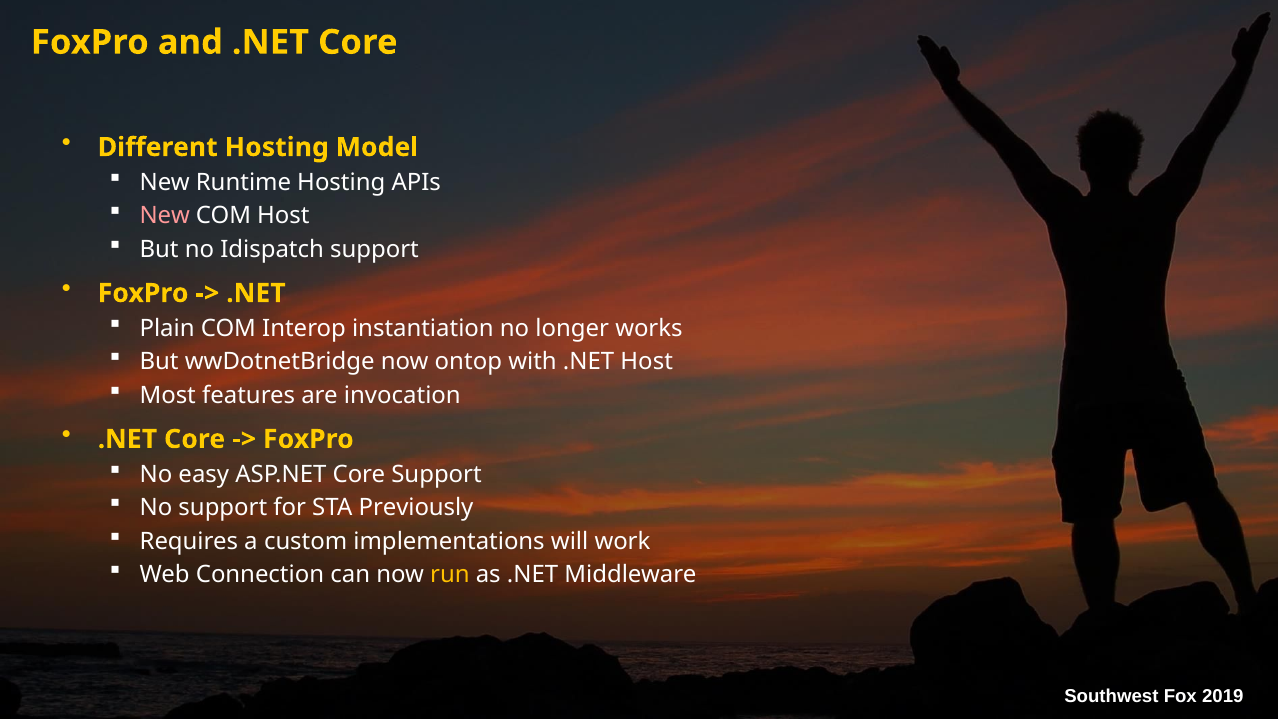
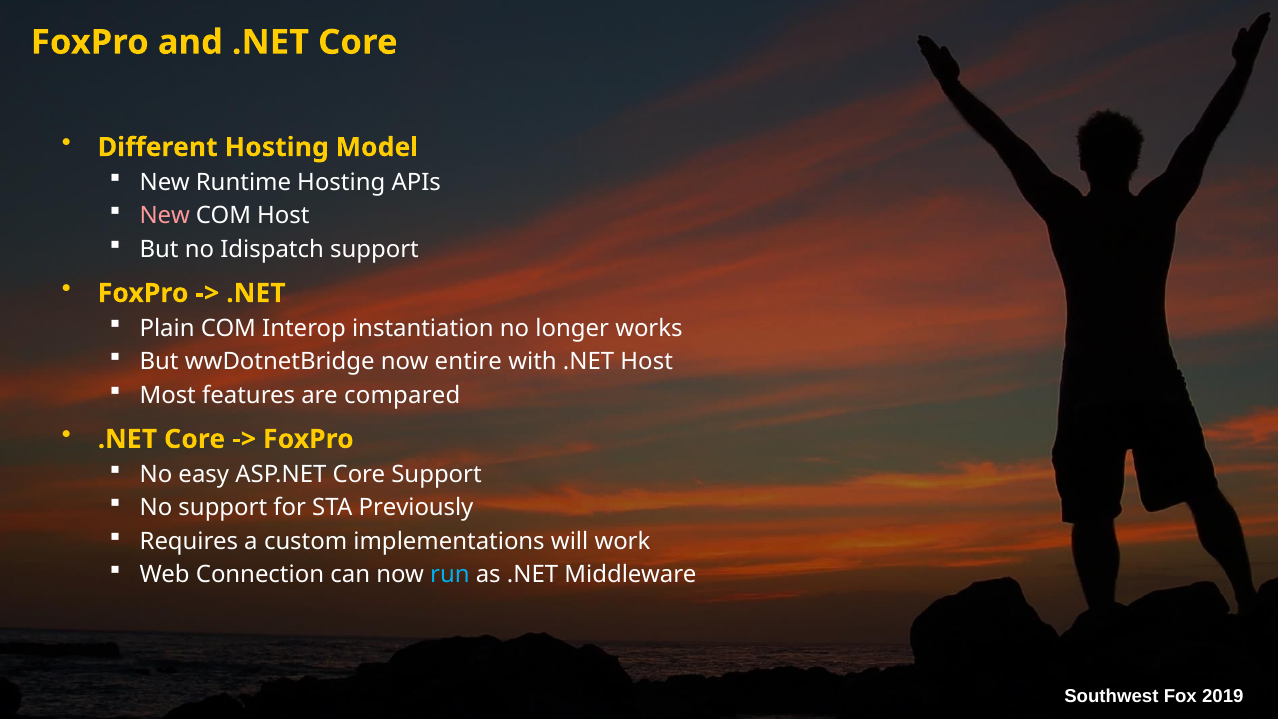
ontop: ontop -> entire
invocation: invocation -> compared
run colour: yellow -> light blue
